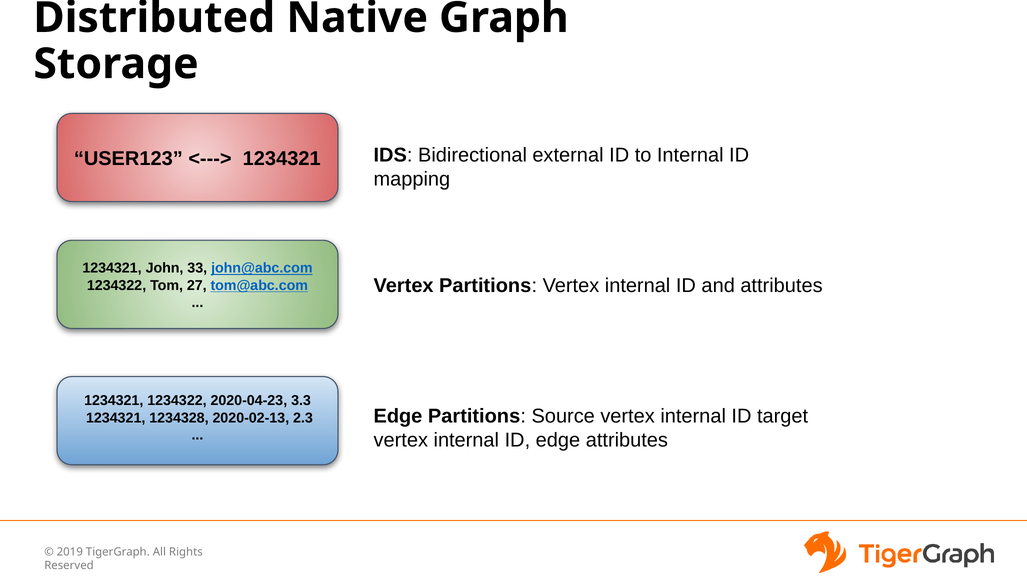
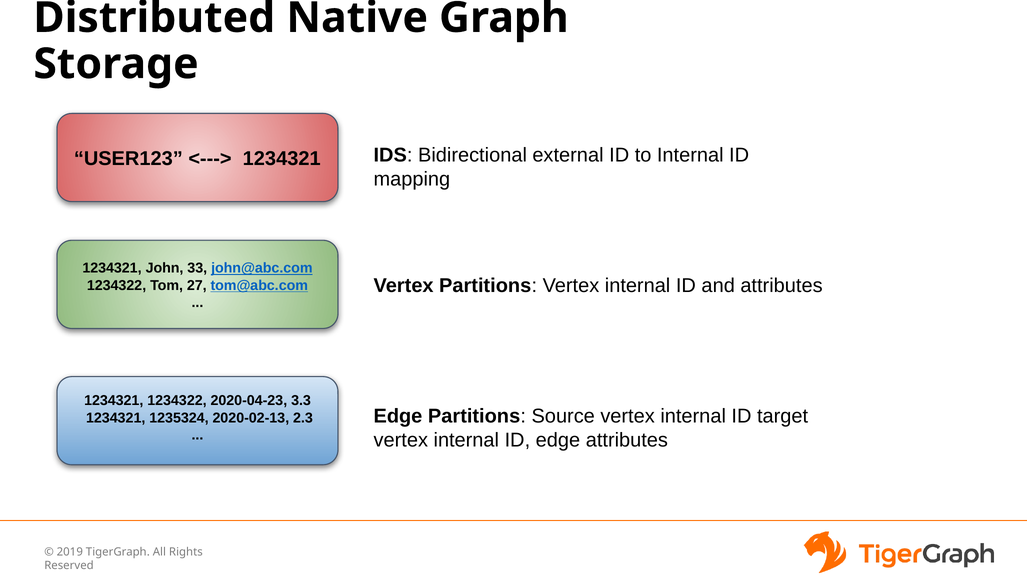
1234328: 1234328 -> 1235324
